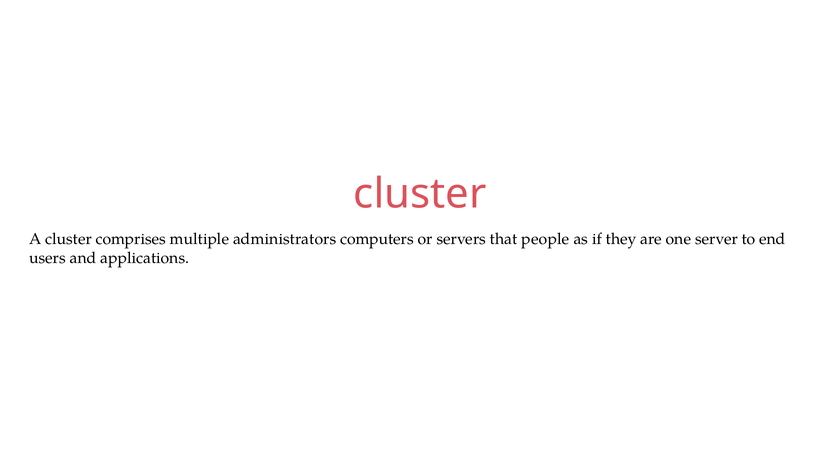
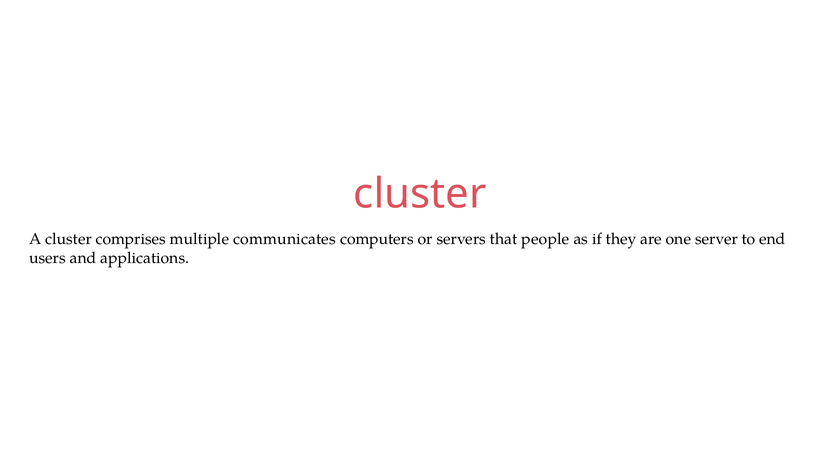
administrators: administrators -> communicates
